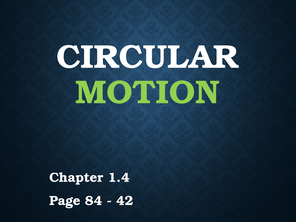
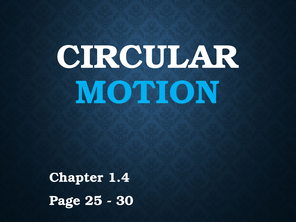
MOTION colour: light green -> light blue
84: 84 -> 25
42: 42 -> 30
